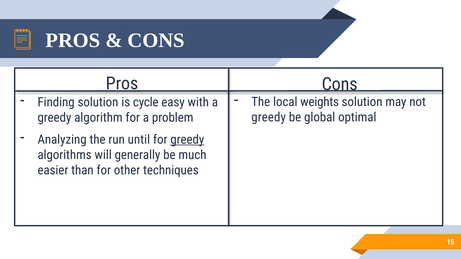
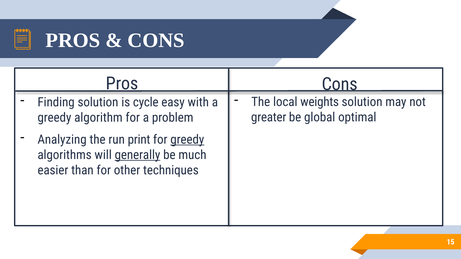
greedy at (269, 117): greedy -> greater
until: until -> print
generally underline: none -> present
